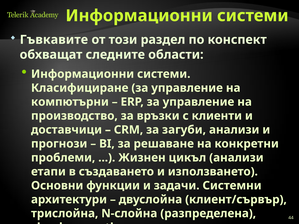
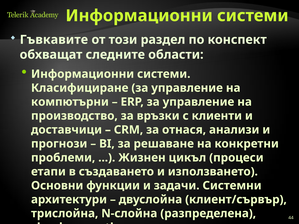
загуби: загуби -> отнася
цикъл анализи: анализи -> процеси
